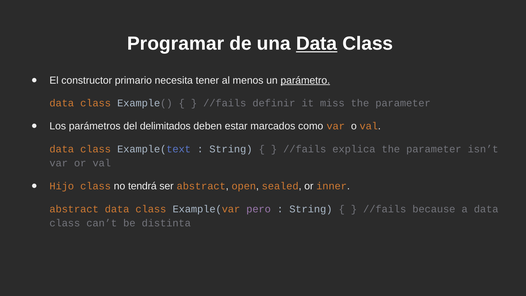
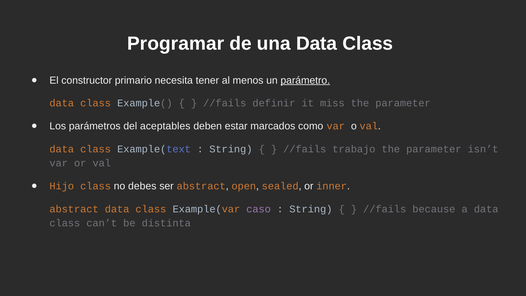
Data at (317, 44) underline: present -> none
delimitados: delimitados -> aceptables
explica: explica -> trabajo
tendrá: tendrá -> debes
pero: pero -> caso
